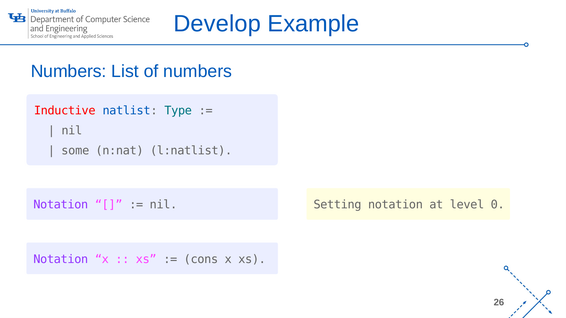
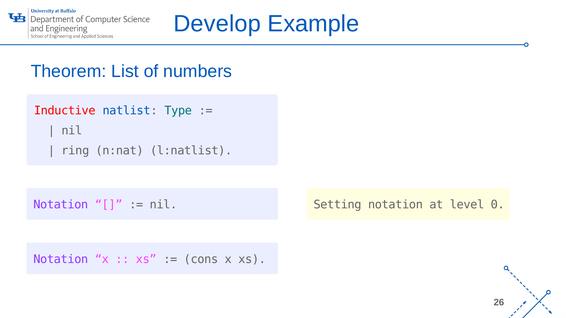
Numbers at (69, 71): Numbers -> Theorem
some: some -> ring
